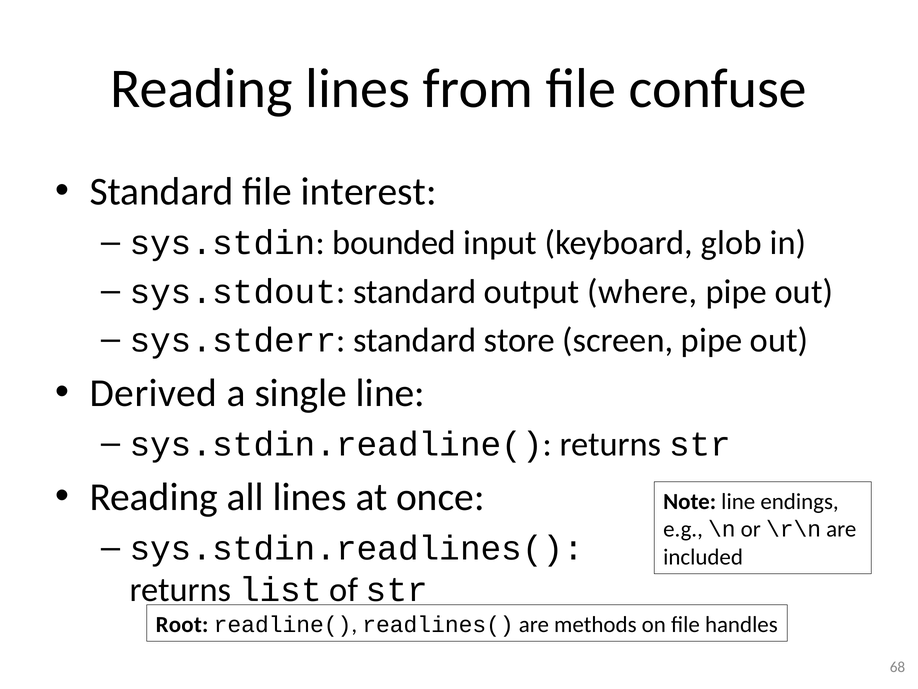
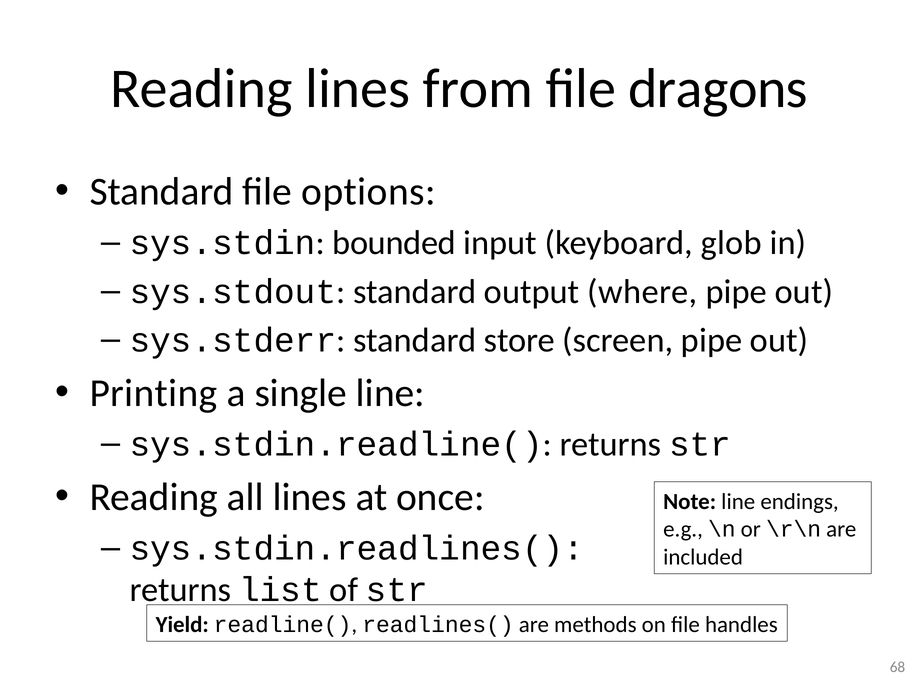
confuse: confuse -> dragons
interest: interest -> options
Derived: Derived -> Printing
Root: Root -> Yield
